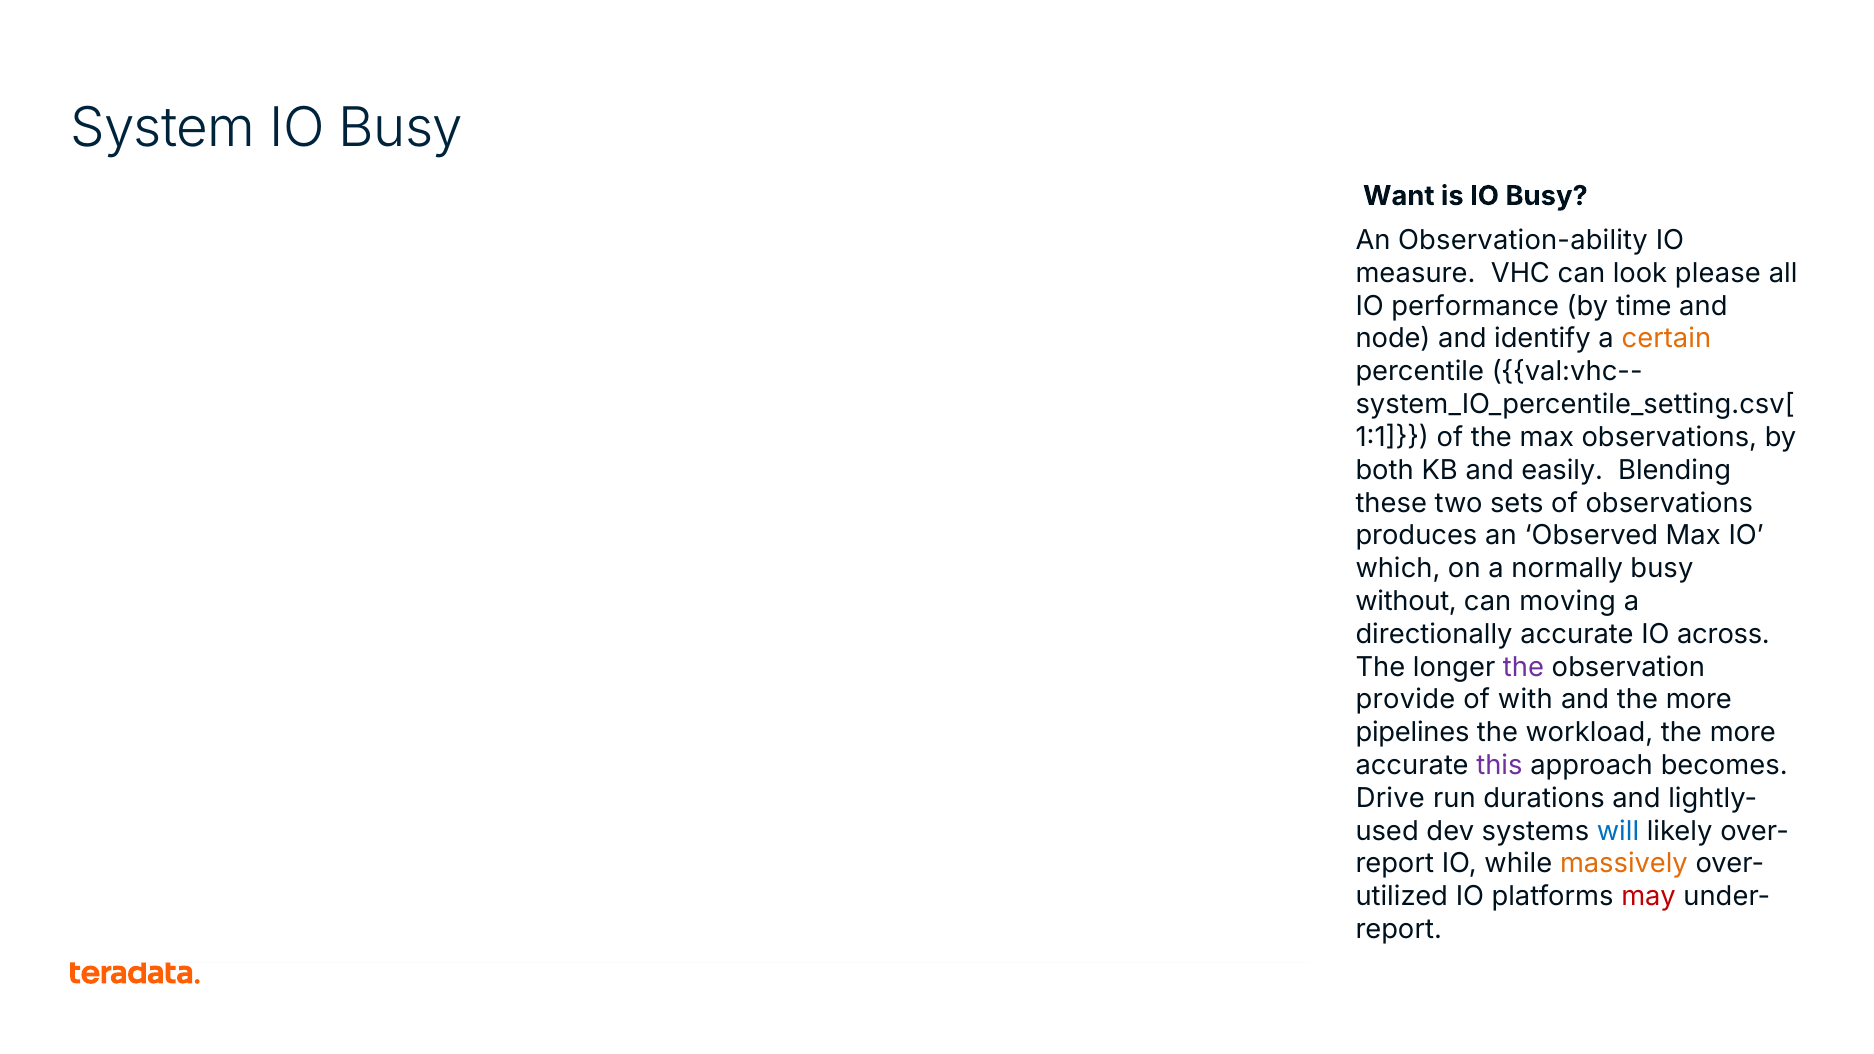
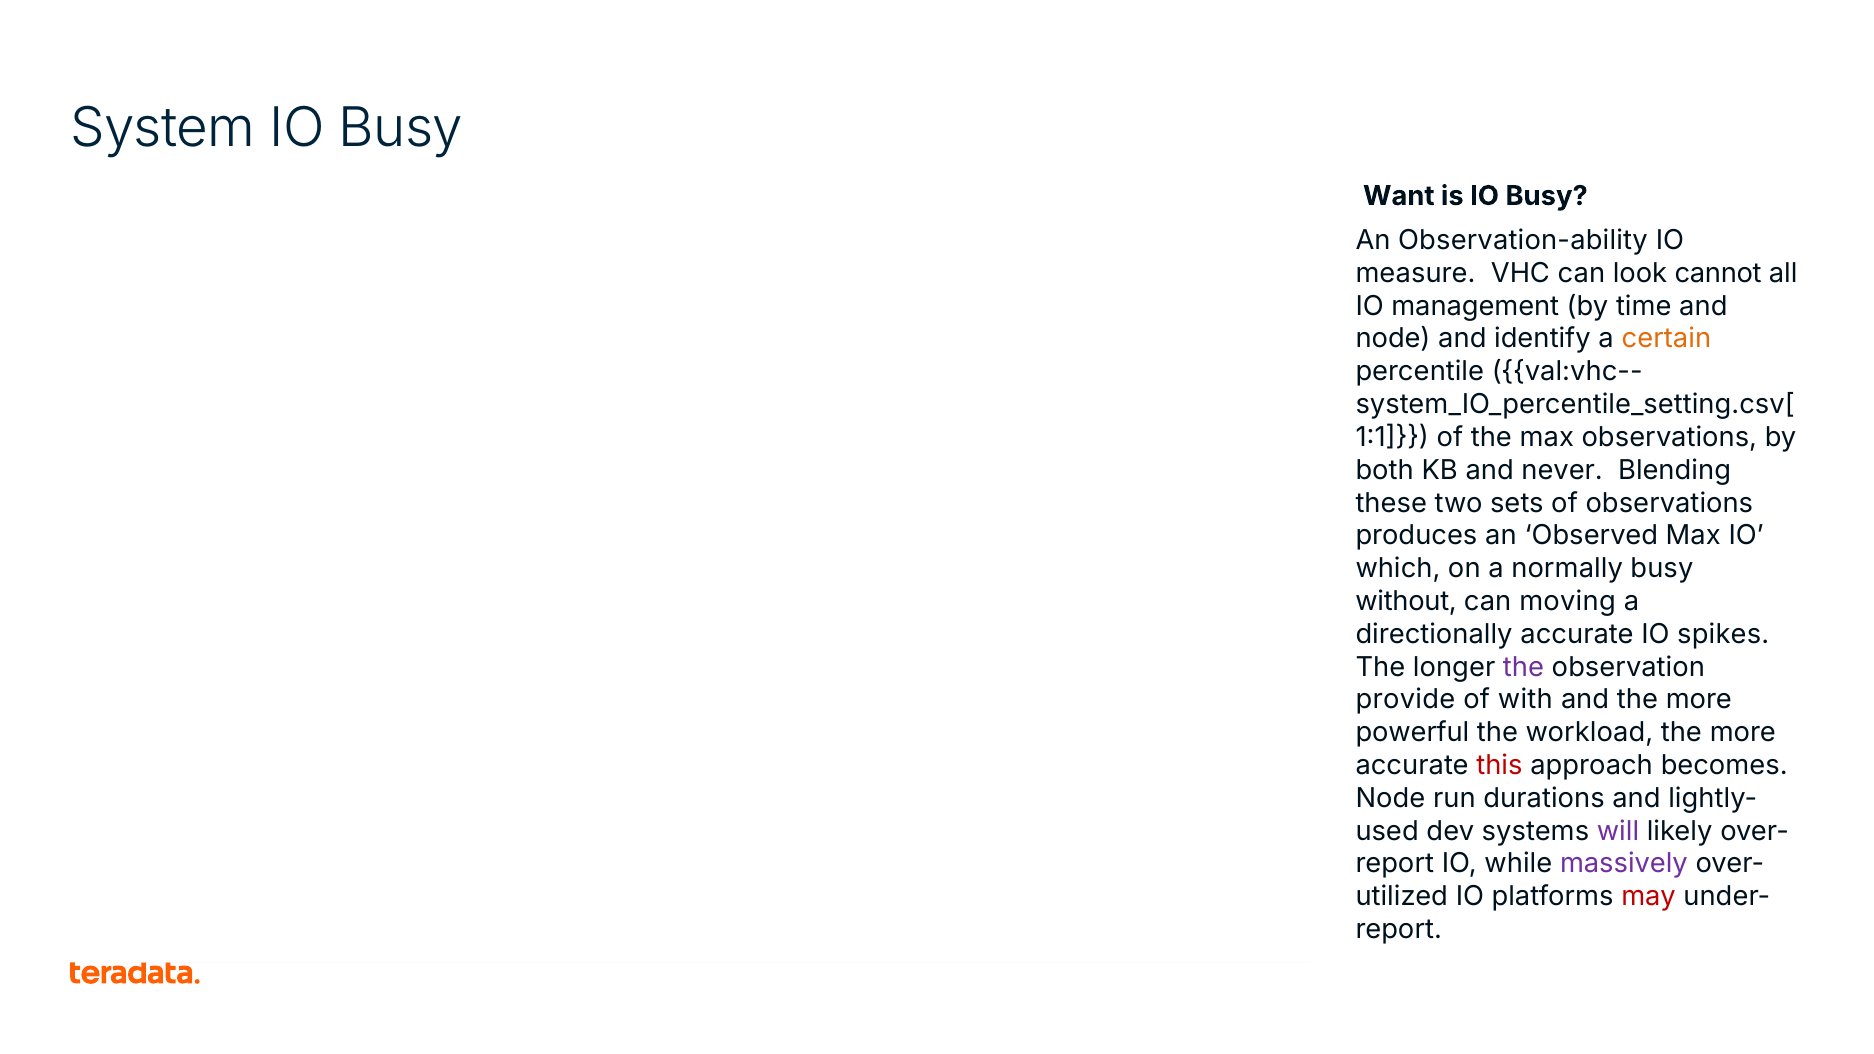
please: please -> cannot
performance: performance -> management
easily: easily -> never
across: across -> spikes
pipelines: pipelines -> powerful
this colour: purple -> red
Drive at (1390, 798): Drive -> Node
will colour: blue -> purple
massively colour: orange -> purple
